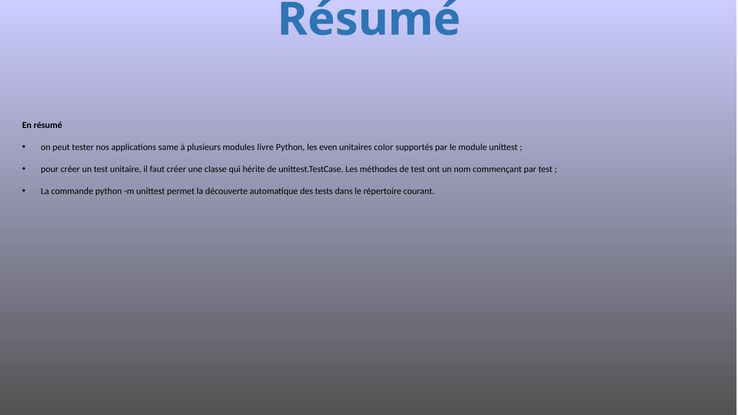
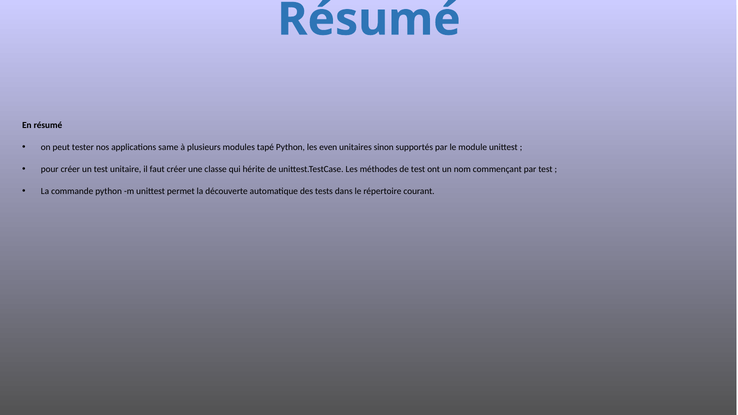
livre: livre -> tapé
color: color -> sinon
